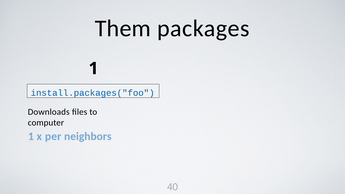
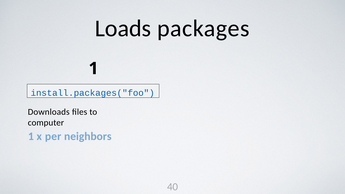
Them: Them -> Loads
